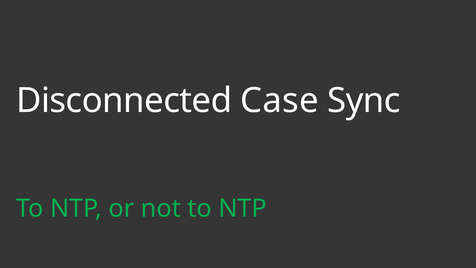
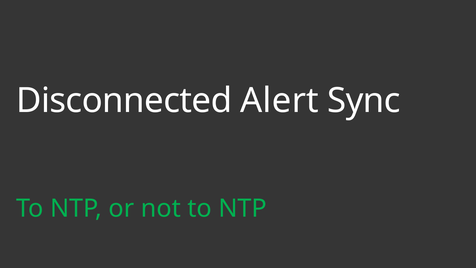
Case: Case -> Alert
